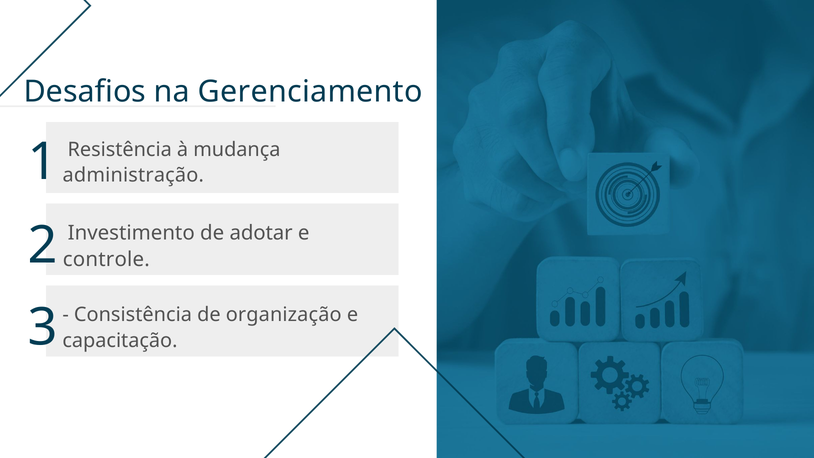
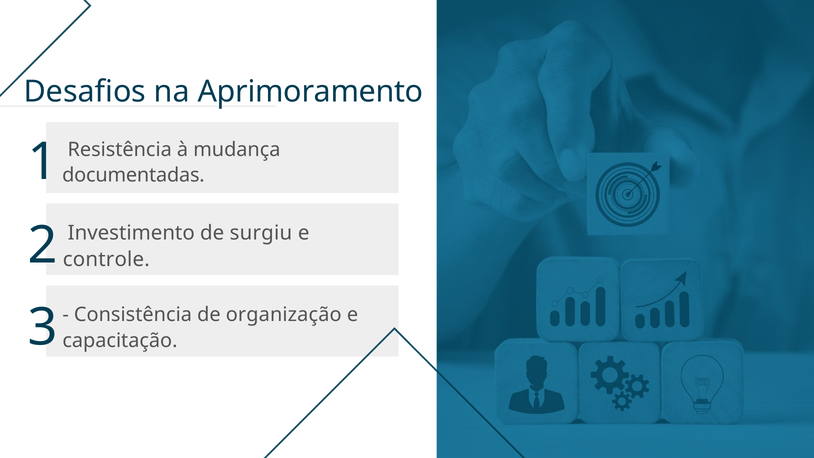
Gerenciamento: Gerenciamento -> Aprimoramento
administração: administração -> documentadas
adotar: adotar -> surgiu
